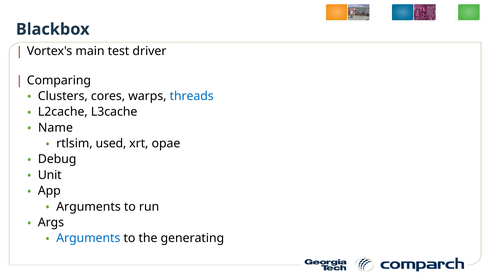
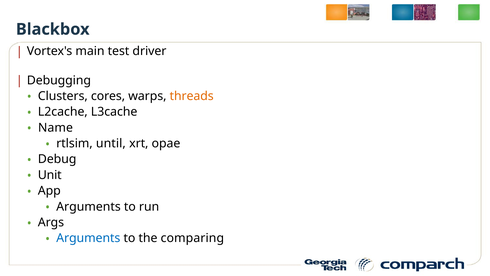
Comparing: Comparing -> Debugging
threads colour: blue -> orange
used: used -> until
generating: generating -> comparing
